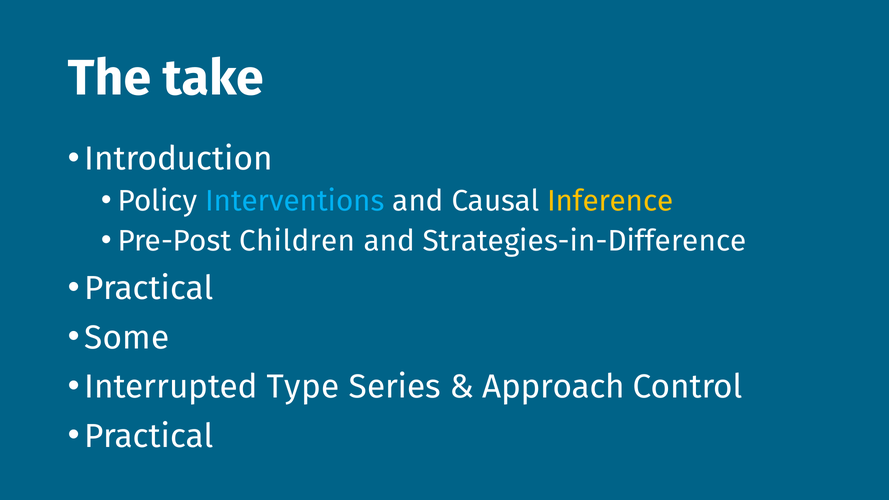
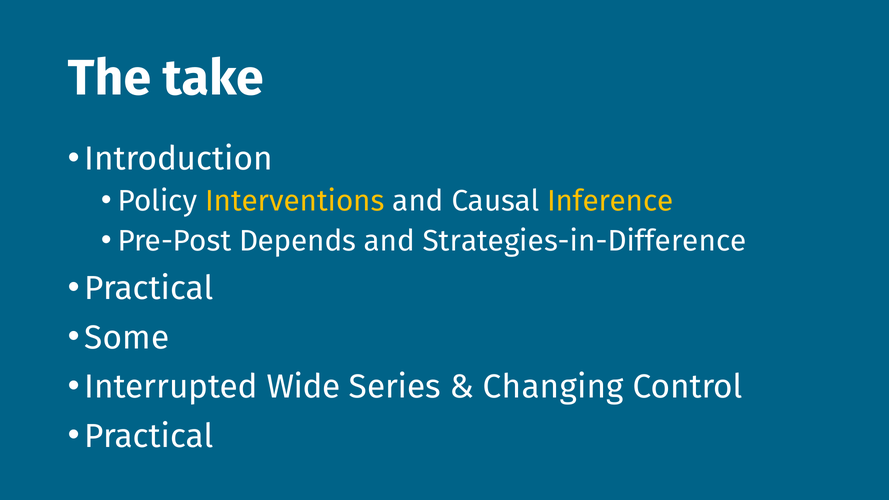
Interventions colour: light blue -> yellow
Children: Children -> Depends
Type: Type -> Wide
Approach: Approach -> Changing
